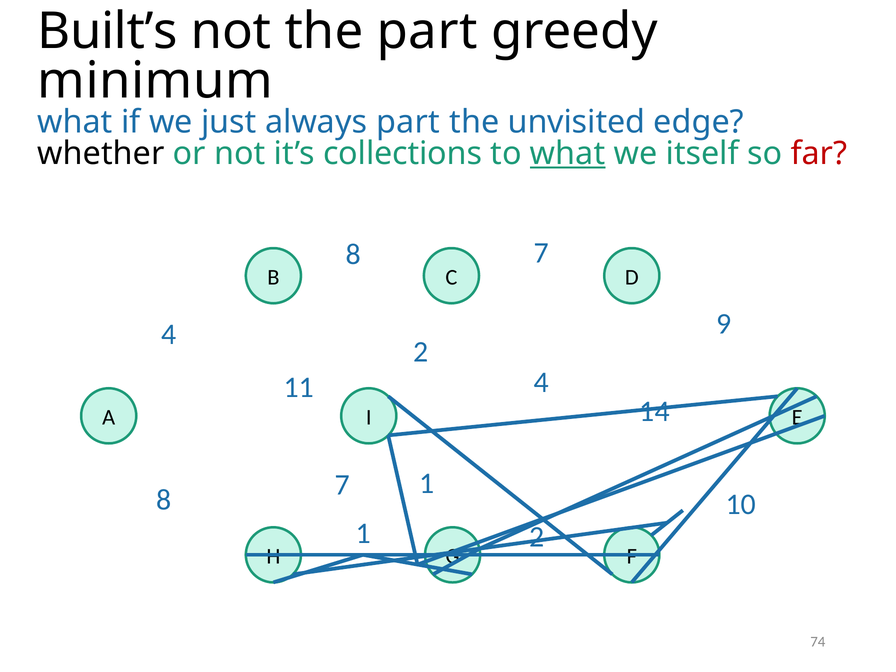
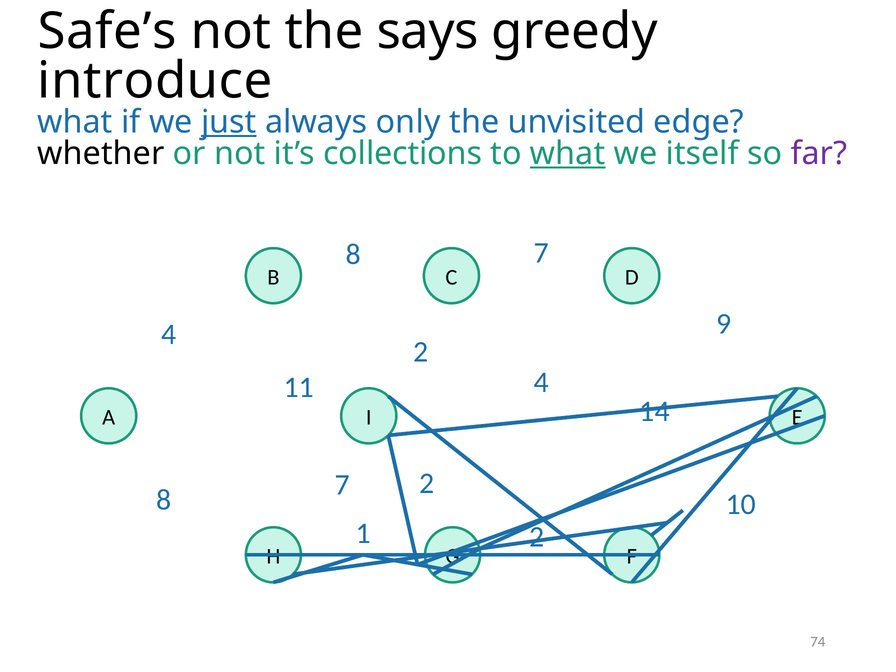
Built’s: Built’s -> Safe’s
the part: part -> says
minimum: minimum -> introduce
just underline: none -> present
always part: part -> only
far colour: red -> purple
7 1: 1 -> 2
